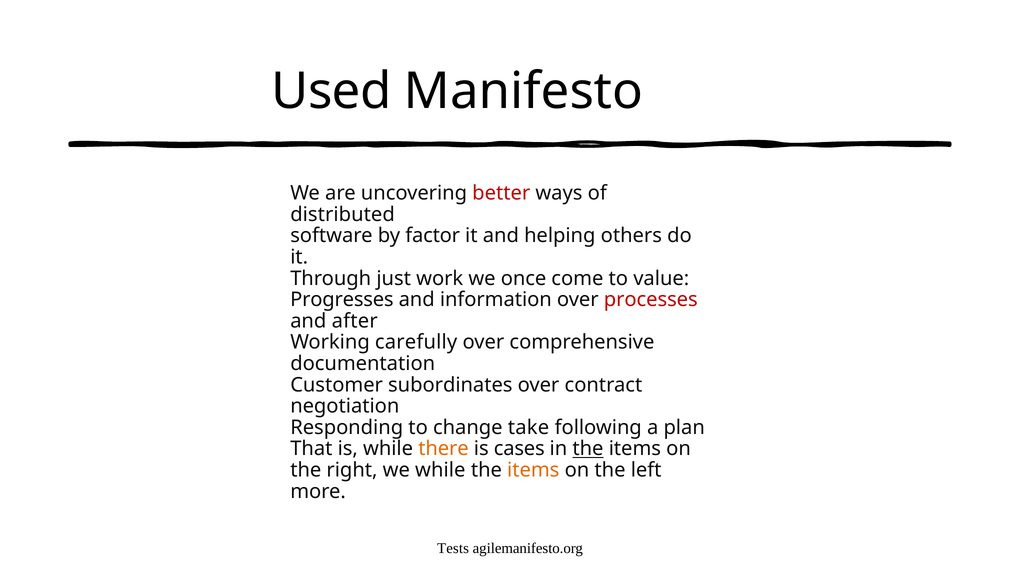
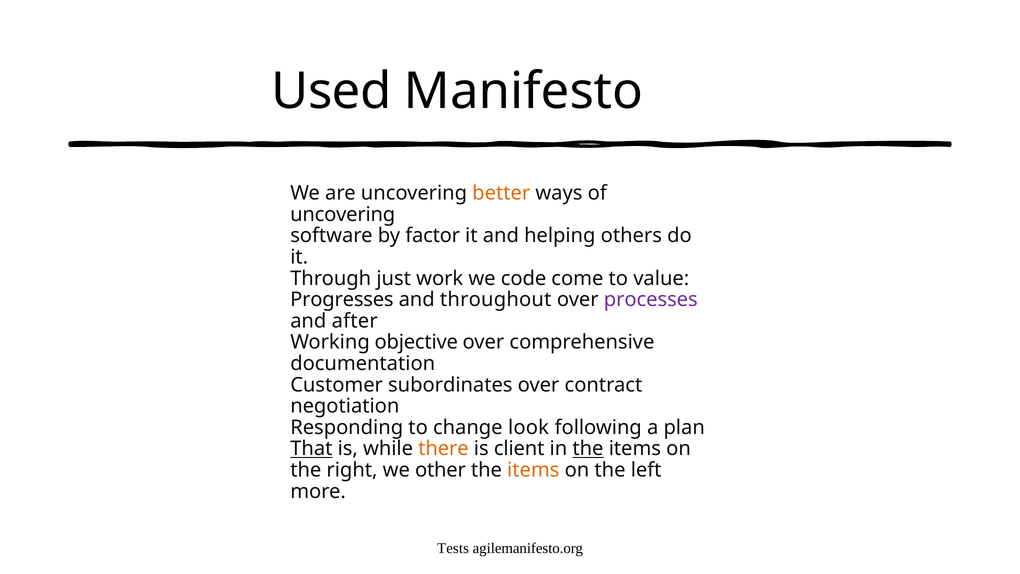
better colour: red -> orange
distributed at (343, 214): distributed -> uncovering
once: once -> code
information: information -> throughout
processes colour: red -> purple
carefully: carefully -> objective
take: take -> look
That underline: none -> present
cases: cases -> client
we while: while -> other
